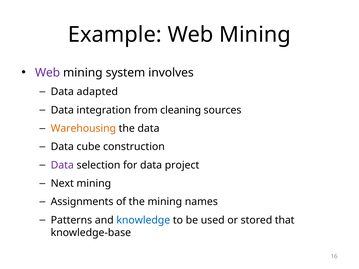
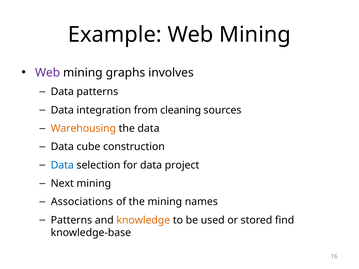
system: system -> graphs
Data adapted: adapted -> patterns
Data at (62, 165) colour: purple -> blue
Assignments: Assignments -> Associations
knowledge colour: blue -> orange
that: that -> find
